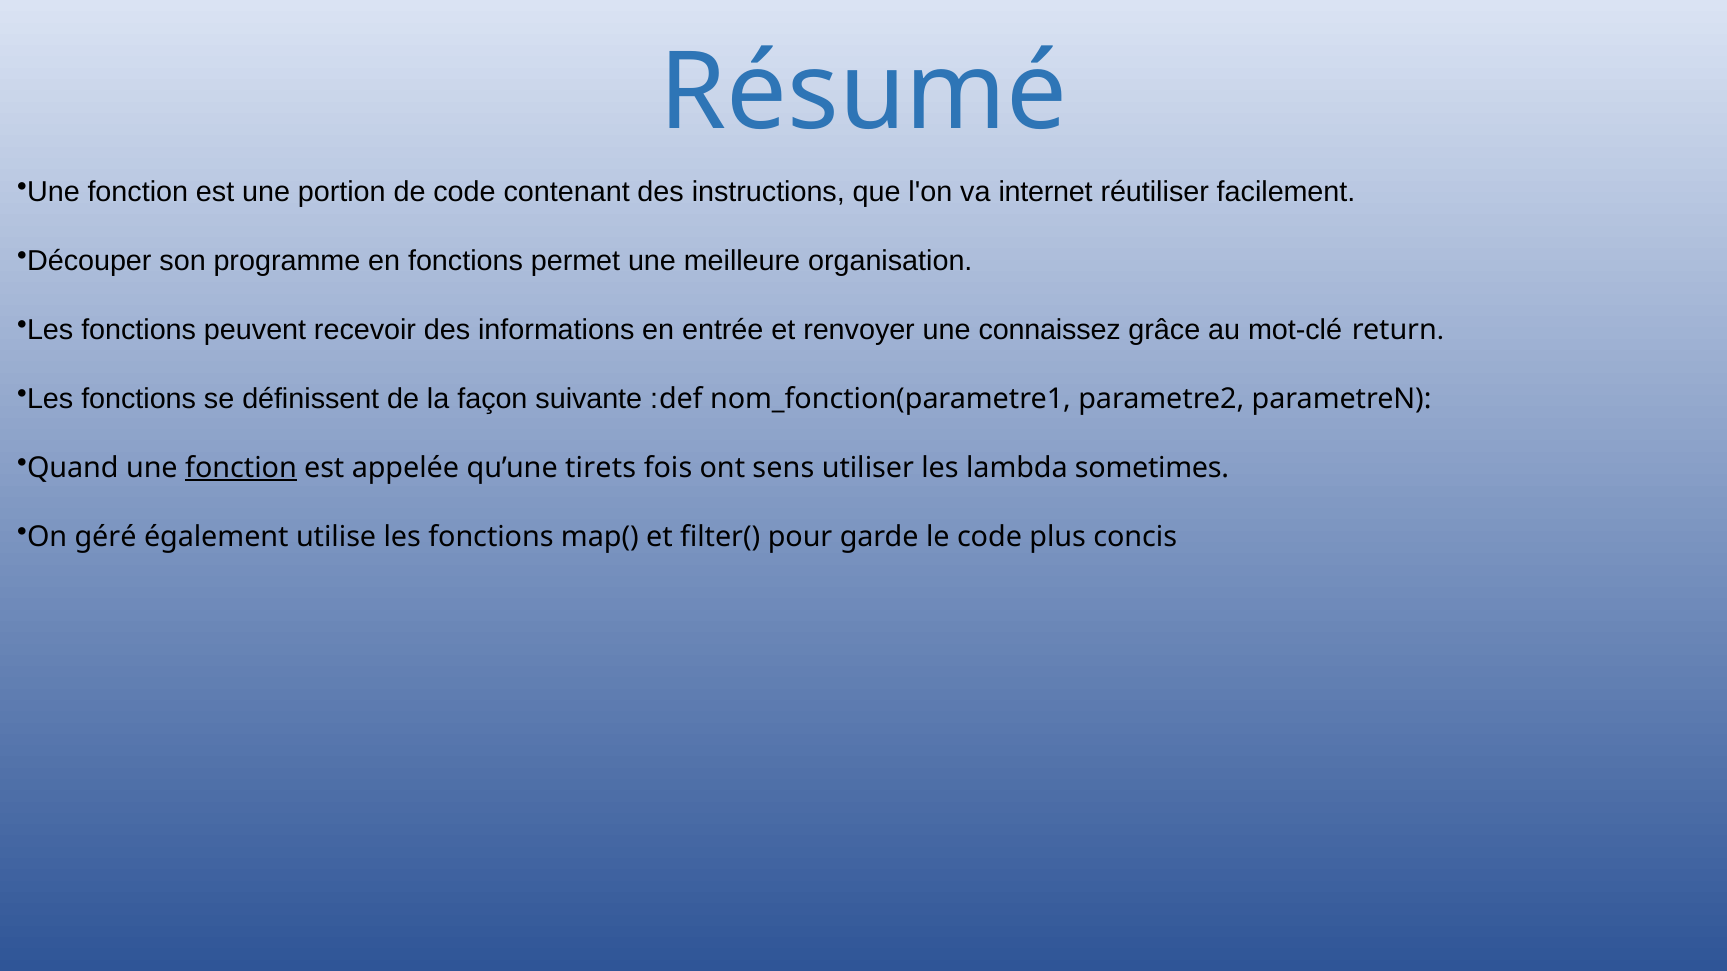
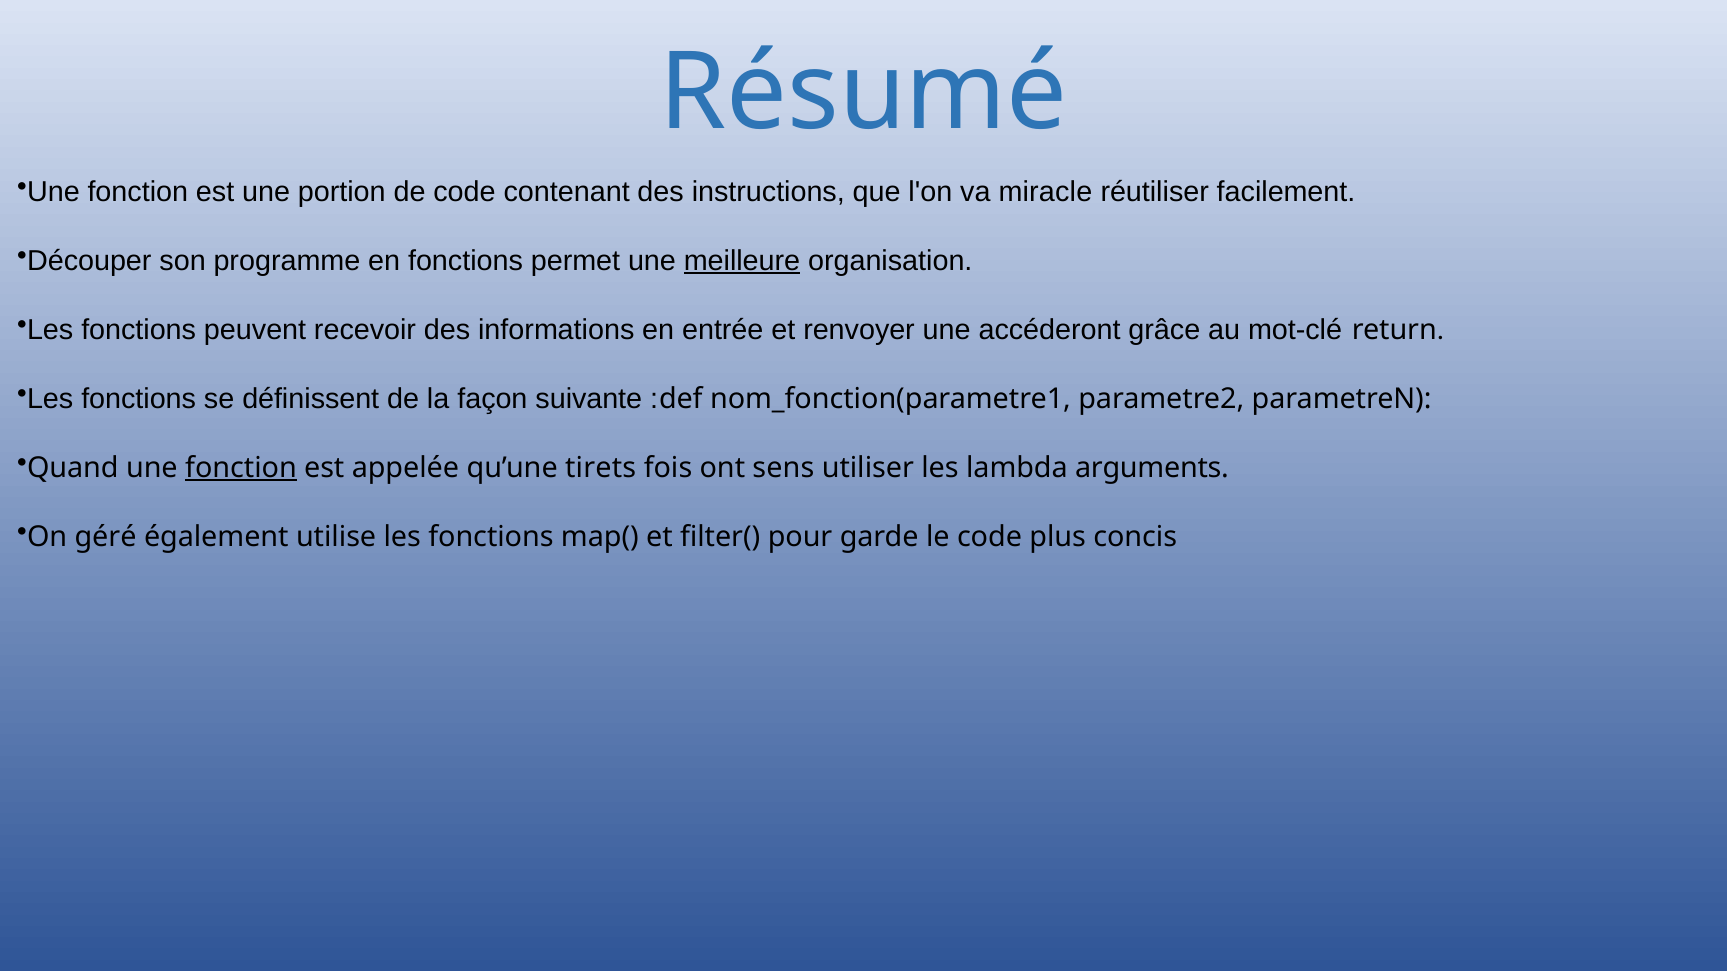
internet: internet -> miracle
meilleure underline: none -> present
connaissez: connaissez -> accéderont
sometimes: sometimes -> arguments
